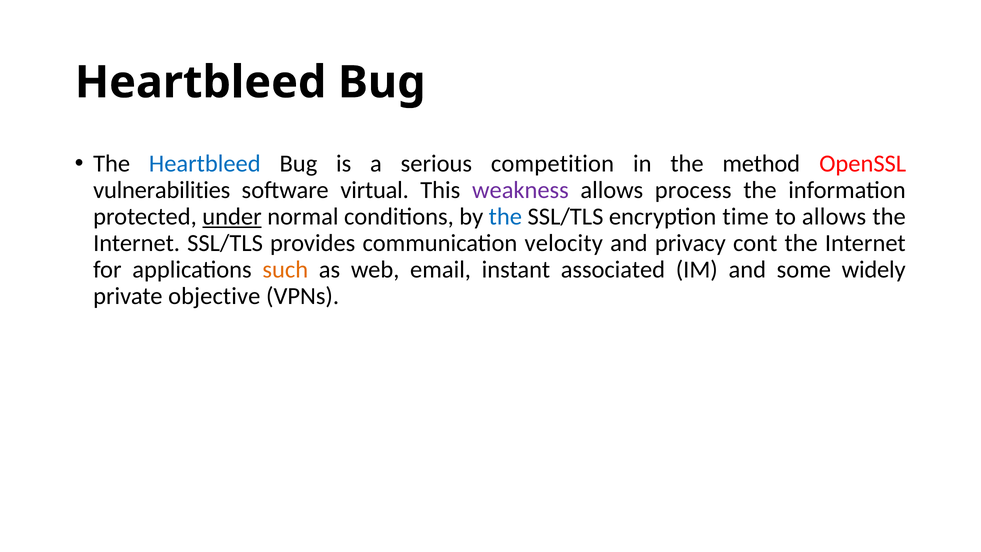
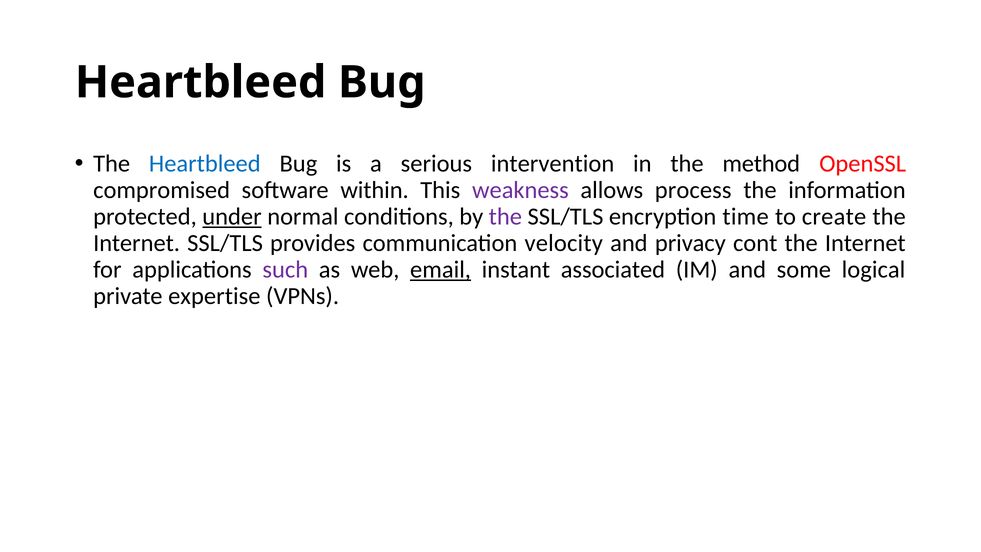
competition: competition -> intervention
vulnerabilities: vulnerabilities -> compromised
virtual: virtual -> within
the at (505, 217) colour: blue -> purple
to allows: allows -> create
such colour: orange -> purple
email underline: none -> present
widely: widely -> logical
objective: objective -> expertise
